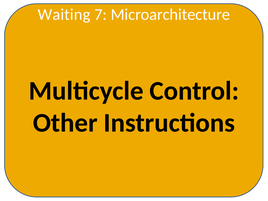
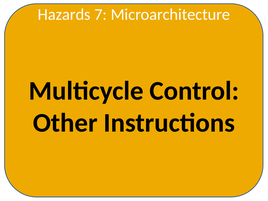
Waiting: Waiting -> Hazards
